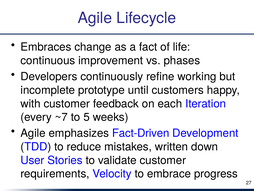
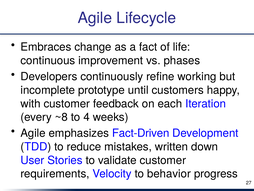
~7: ~7 -> ~8
5: 5 -> 4
embrace: embrace -> behavior
